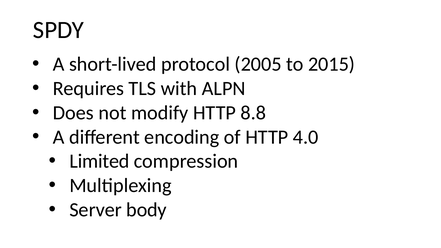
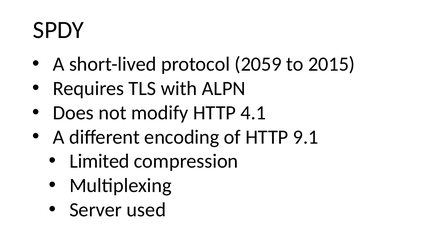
2005: 2005 -> 2059
8.8: 8.8 -> 4.1
4.0: 4.0 -> 9.1
body: body -> used
